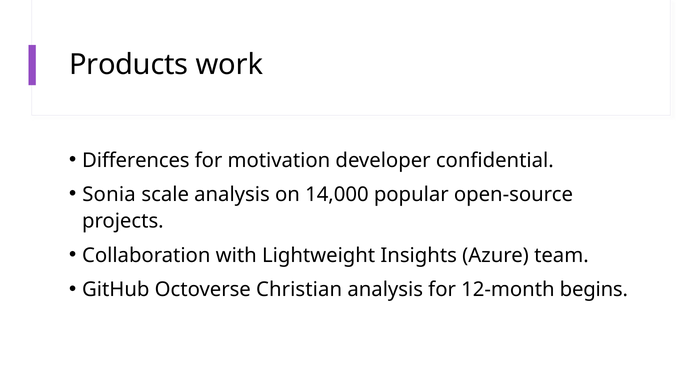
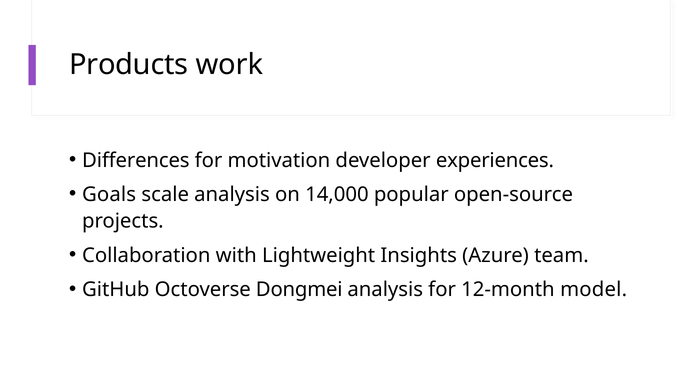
confidential: confidential -> experiences
Sonia: Sonia -> Goals
Christian: Christian -> Dongmei
begins: begins -> model
